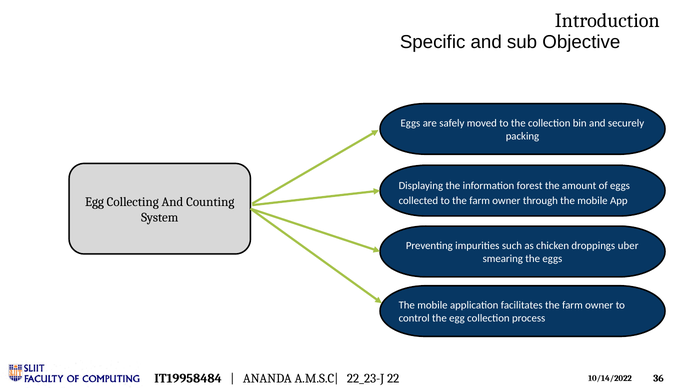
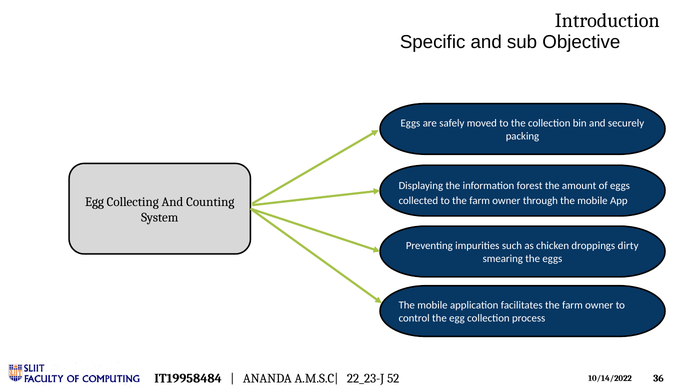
uber: uber -> dirty
22: 22 -> 52
